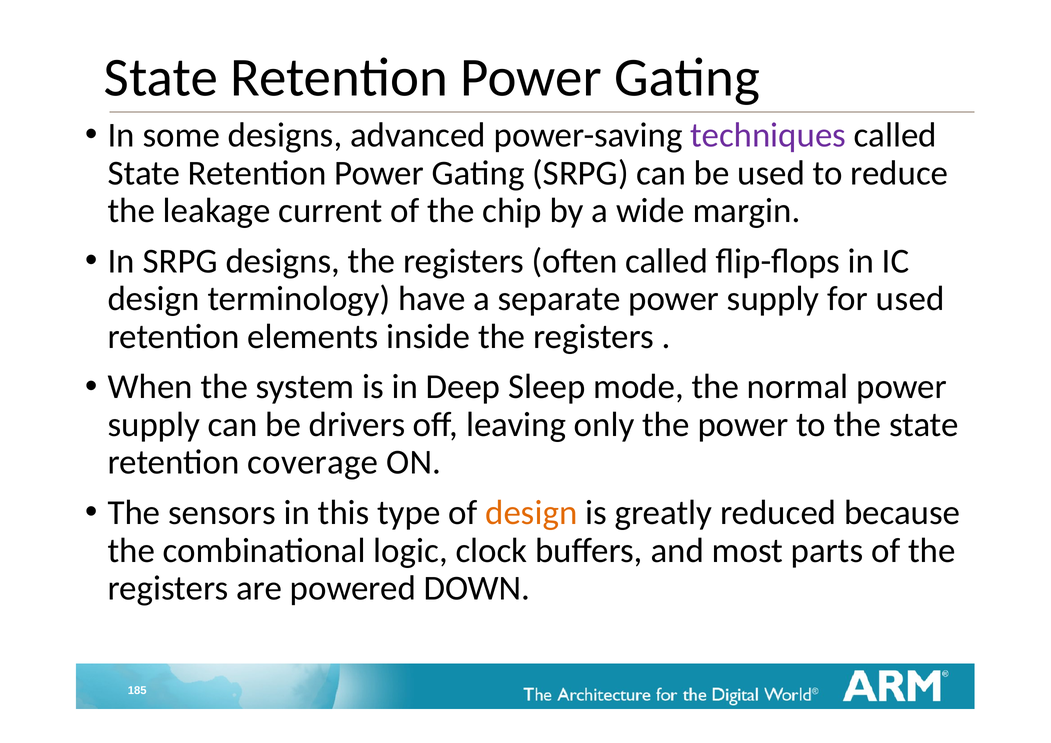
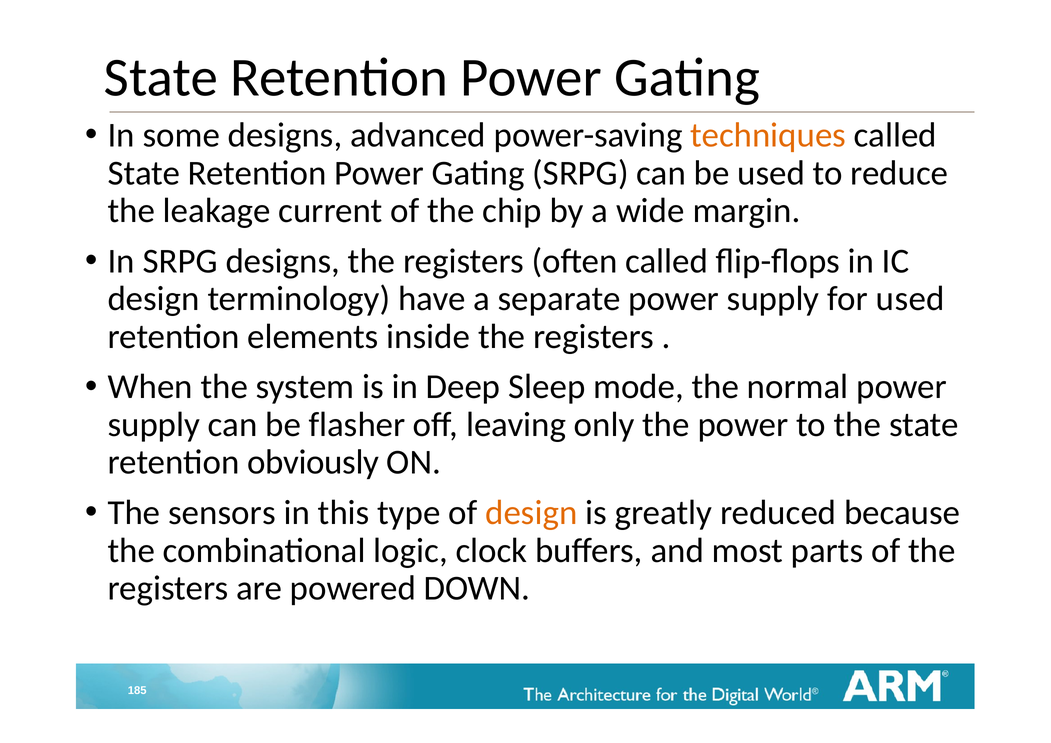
techniques colour: purple -> orange
drivers: drivers -> flasher
coverage: coverage -> obviously
